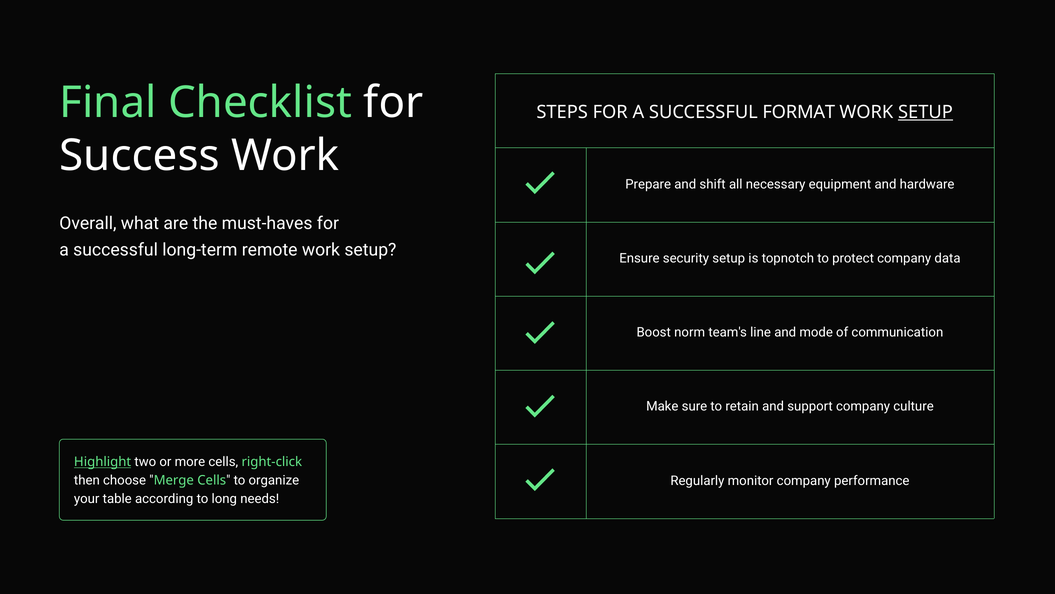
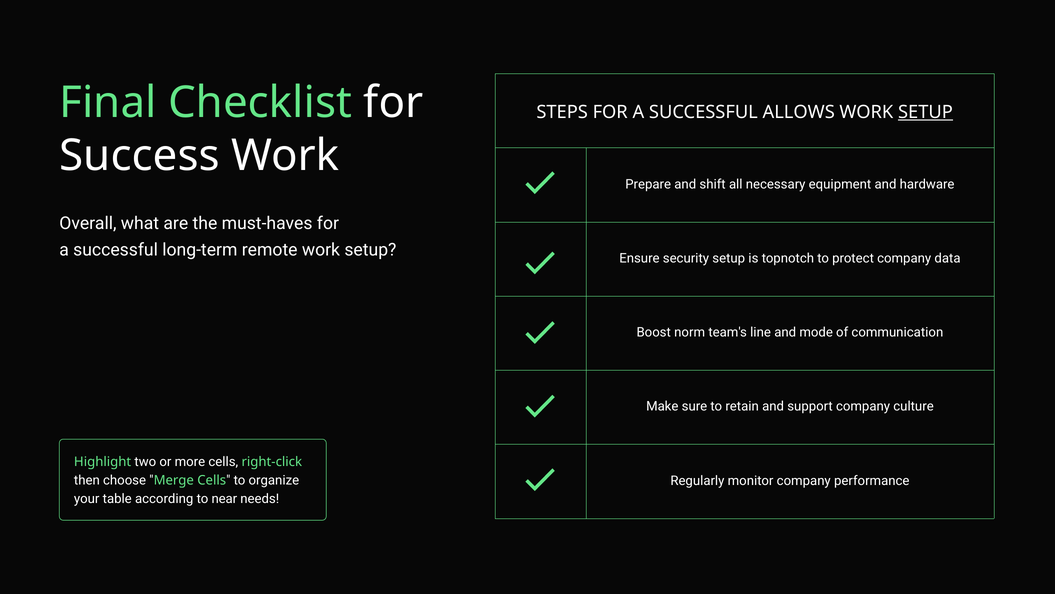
FORMAT: FORMAT -> ALLOWS
Highlight underline: present -> none
long: long -> near
